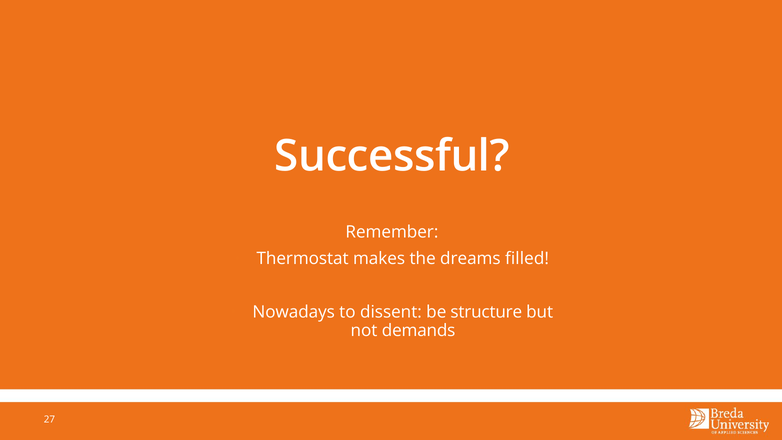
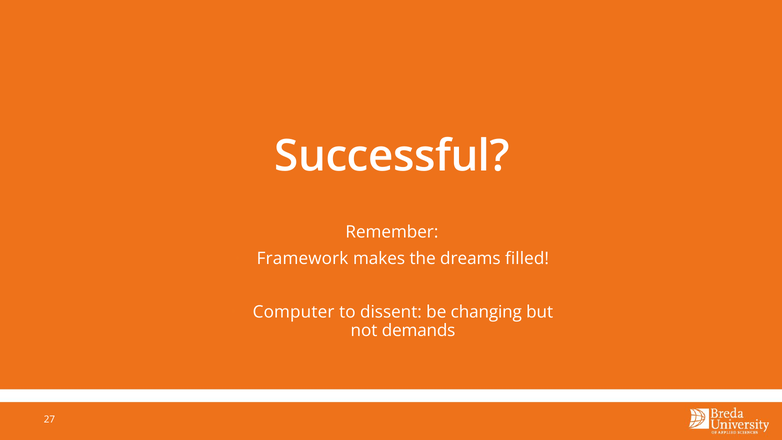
Thermostat: Thermostat -> Framework
Nowadays: Nowadays -> Computer
structure: structure -> changing
